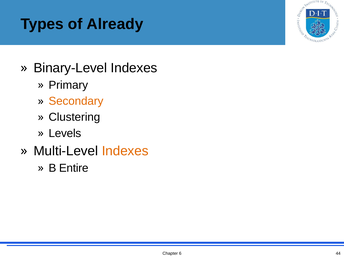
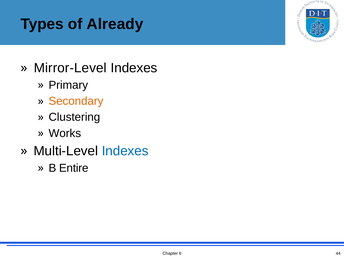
Binary-Level: Binary-Level -> Mirror-Level
Levels: Levels -> Works
Indexes at (125, 151) colour: orange -> blue
